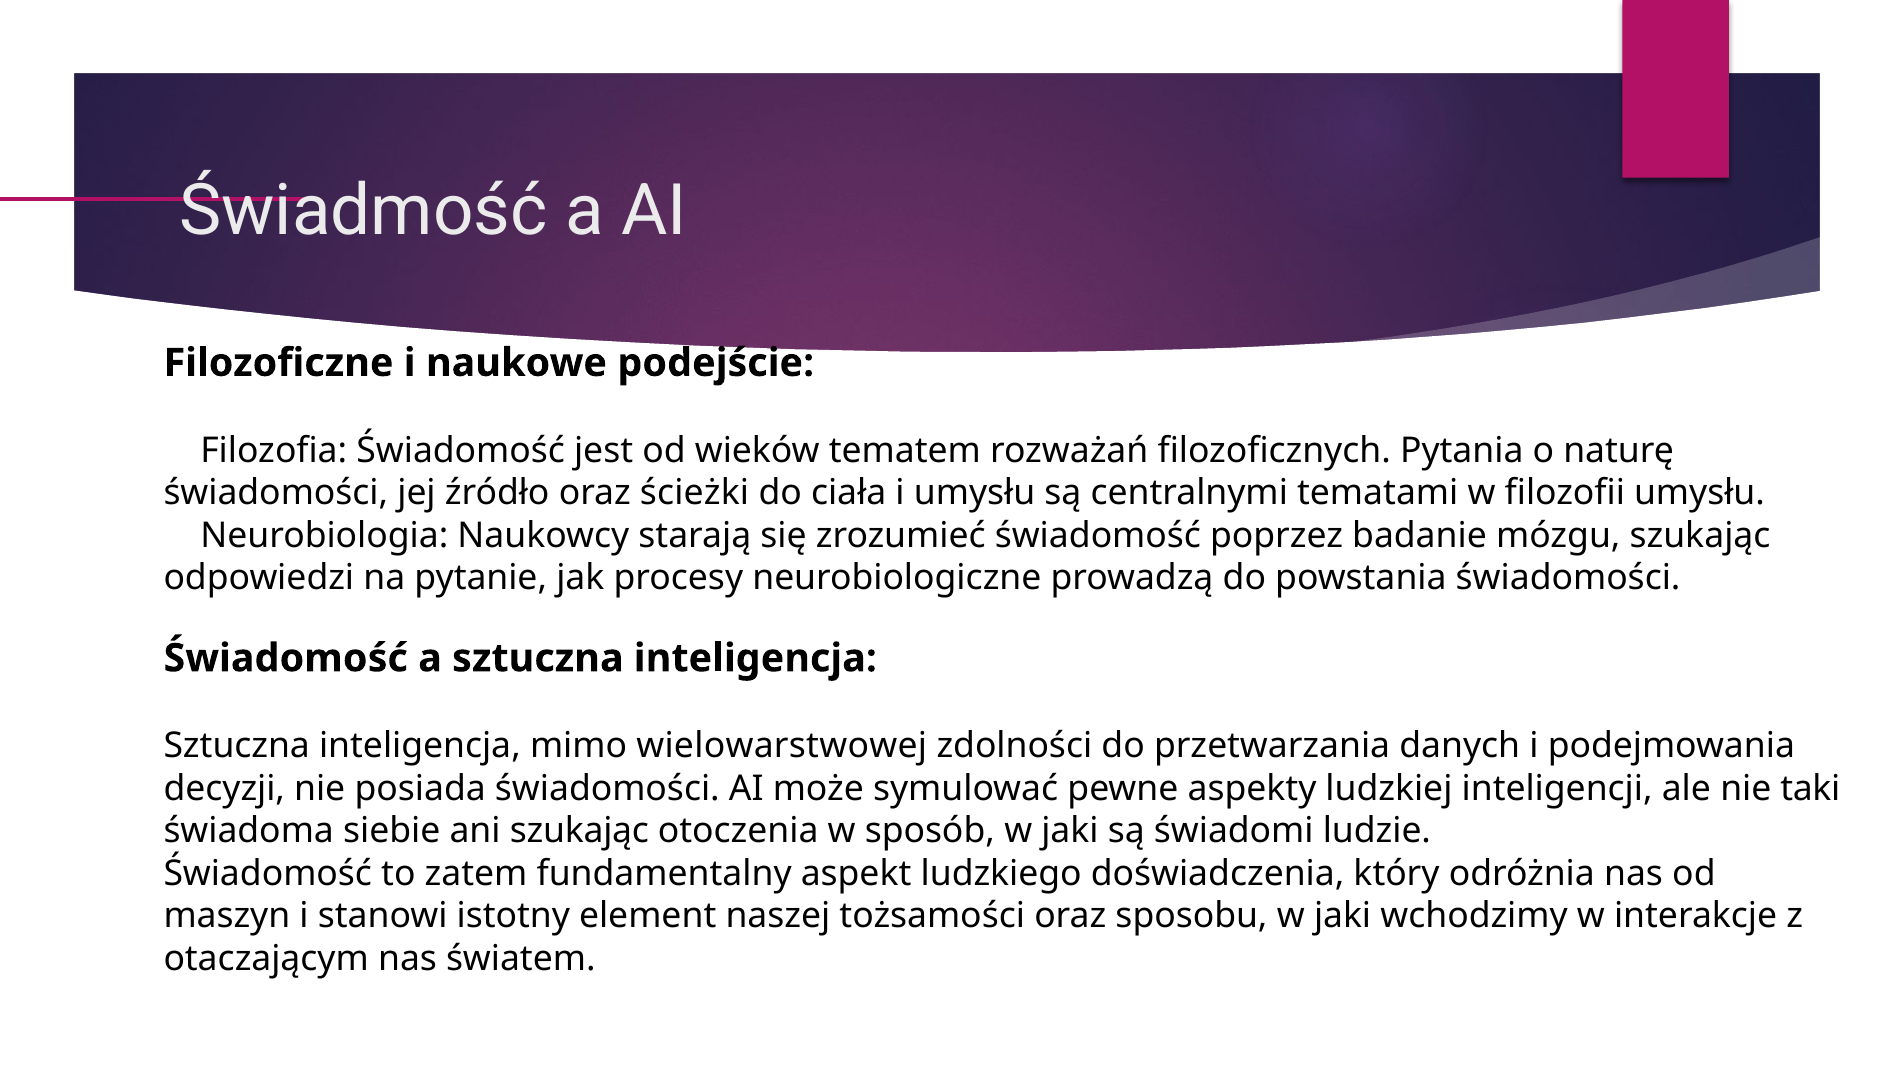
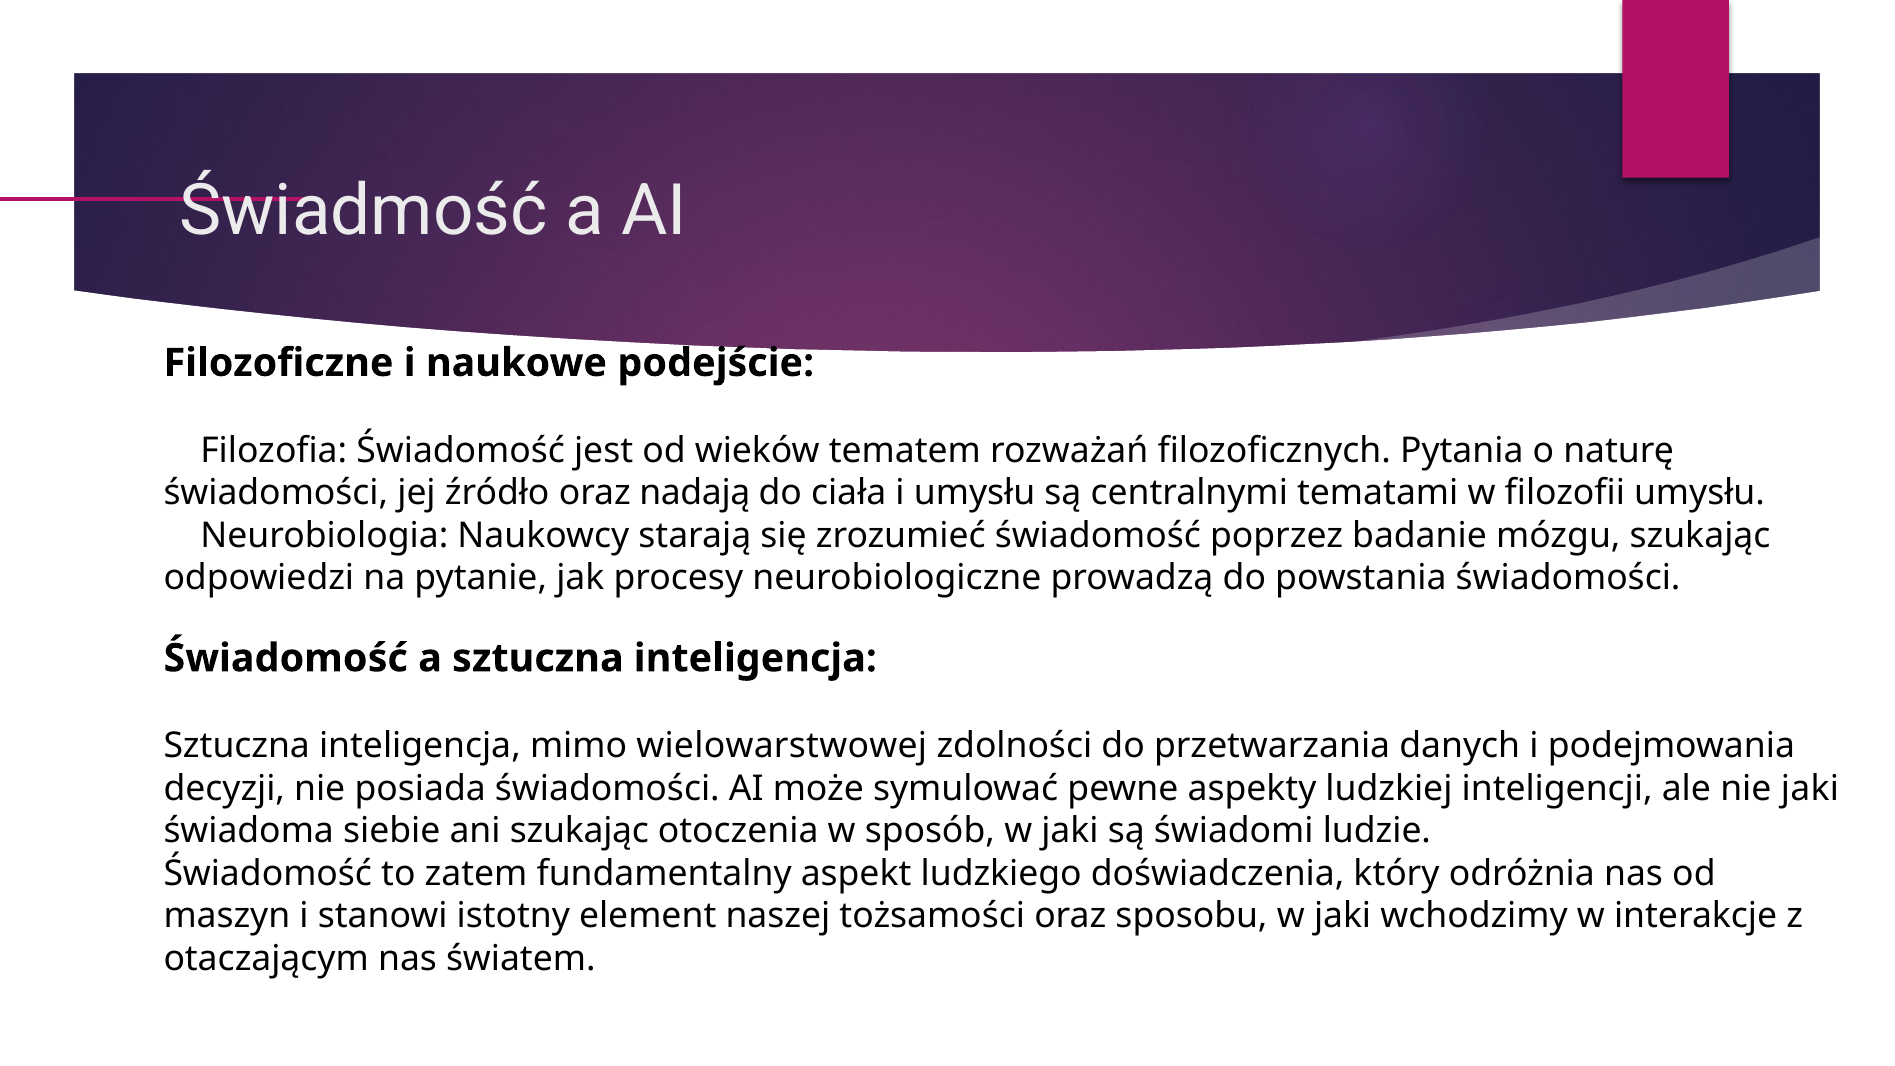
ścieżki: ścieżki -> nadają
nie taki: taki -> jaki
